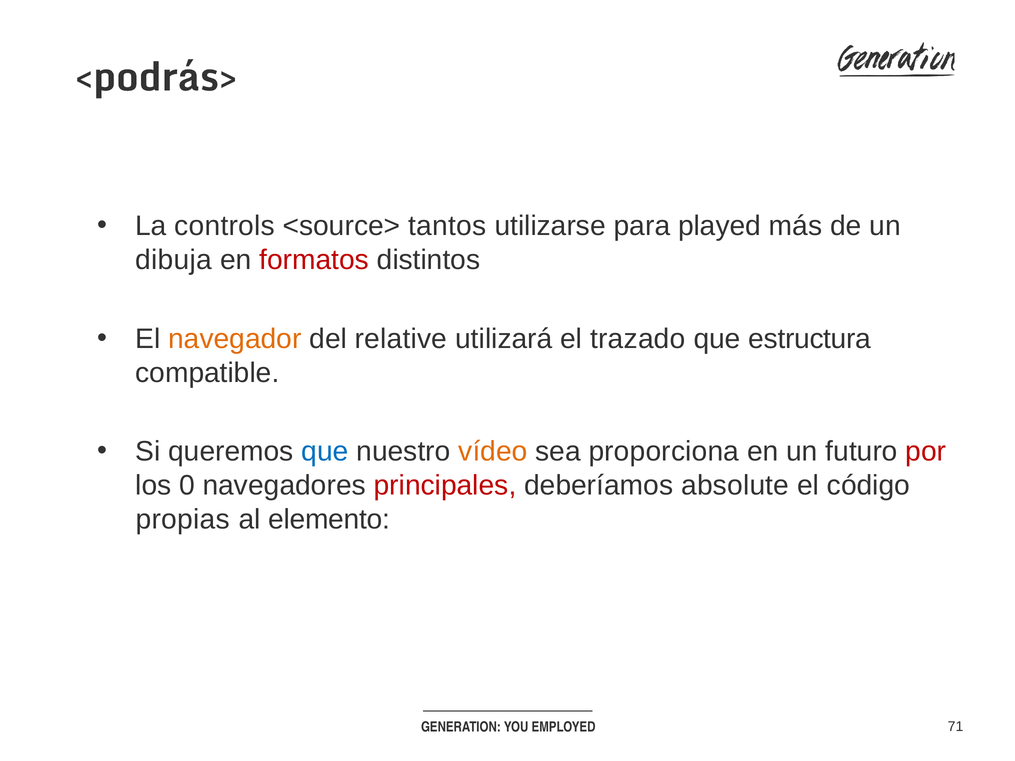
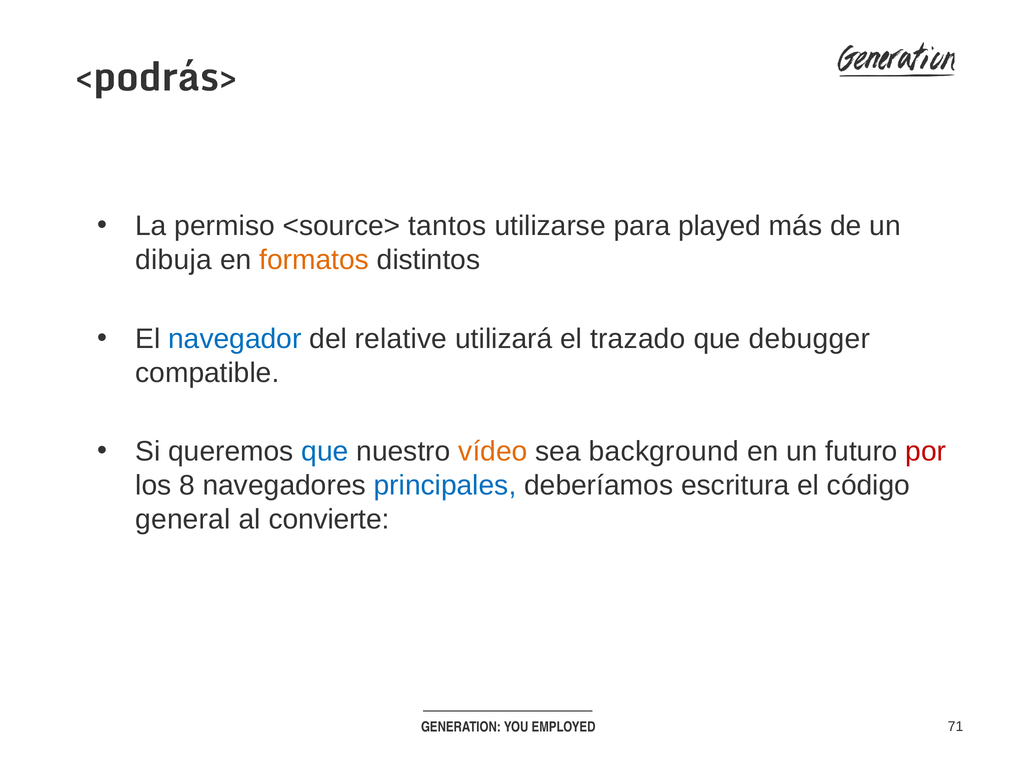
controls: controls -> permiso
formatos colour: red -> orange
navegador colour: orange -> blue
estructura: estructura -> debugger
proporciona: proporciona -> background
0: 0 -> 8
principales colour: red -> blue
absolute: absolute -> escritura
propias: propias -> general
elemento: elemento -> convierte
